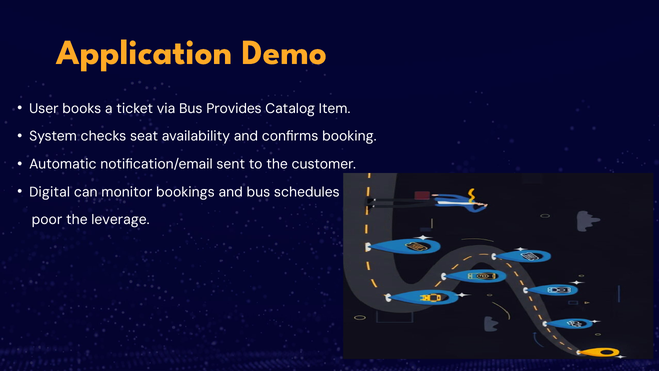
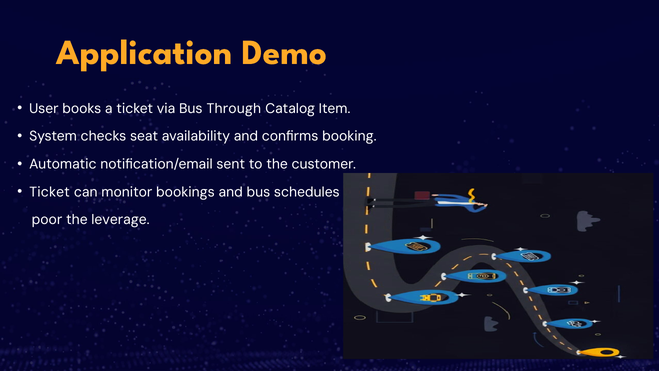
Provides: Provides -> Through
Digital at (50, 192): Digital -> Ticket
